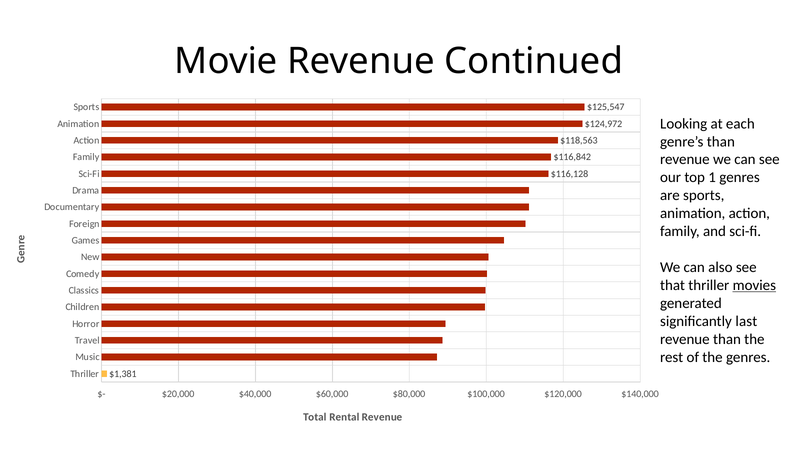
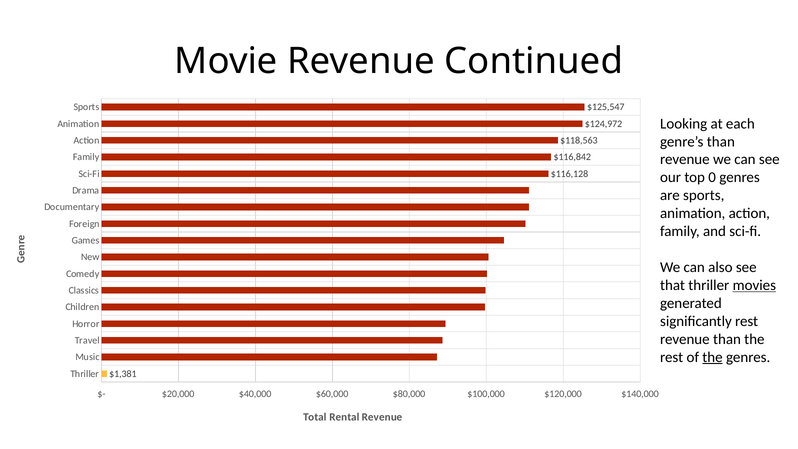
1: 1 -> 0
significantly last: last -> rest
the at (713, 357) underline: none -> present
